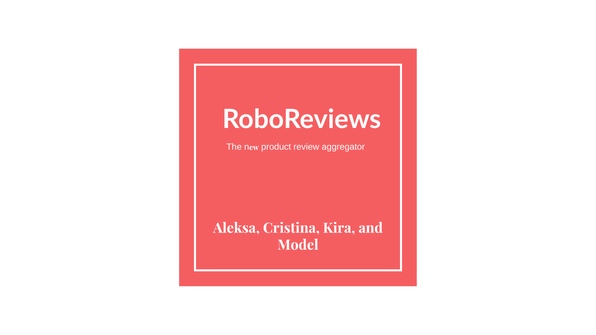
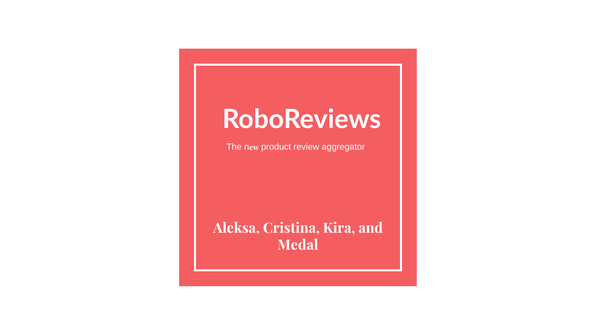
Model: Model -> Medal
